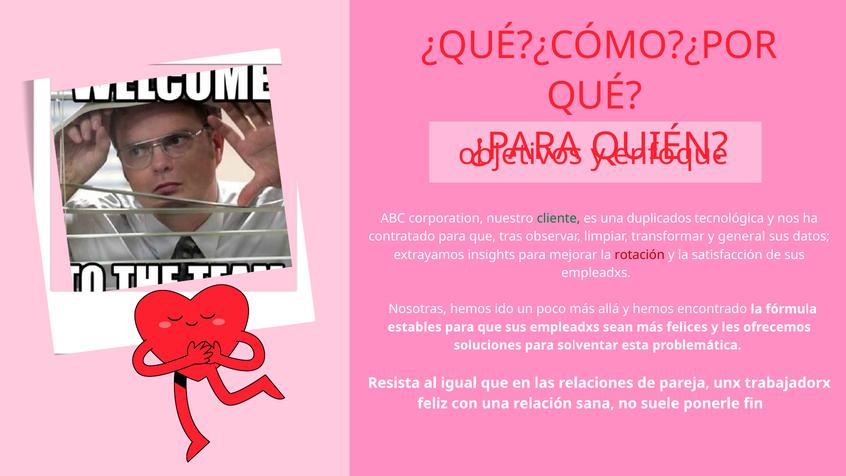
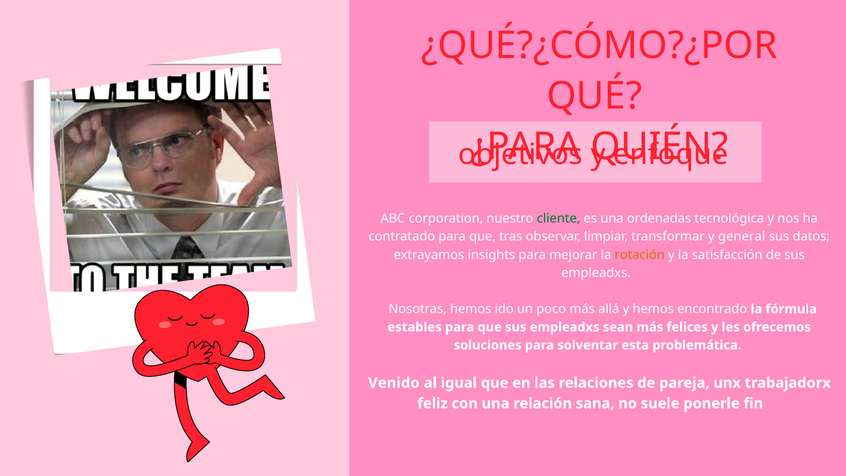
duplicados: duplicados -> ordenadas
rotación colour: red -> orange
Resista: Resista -> Venido
